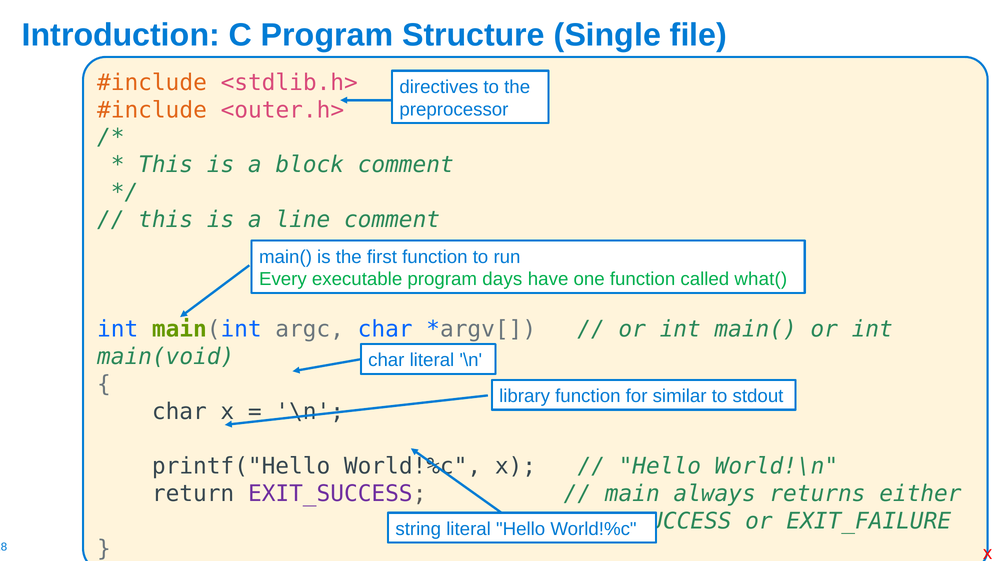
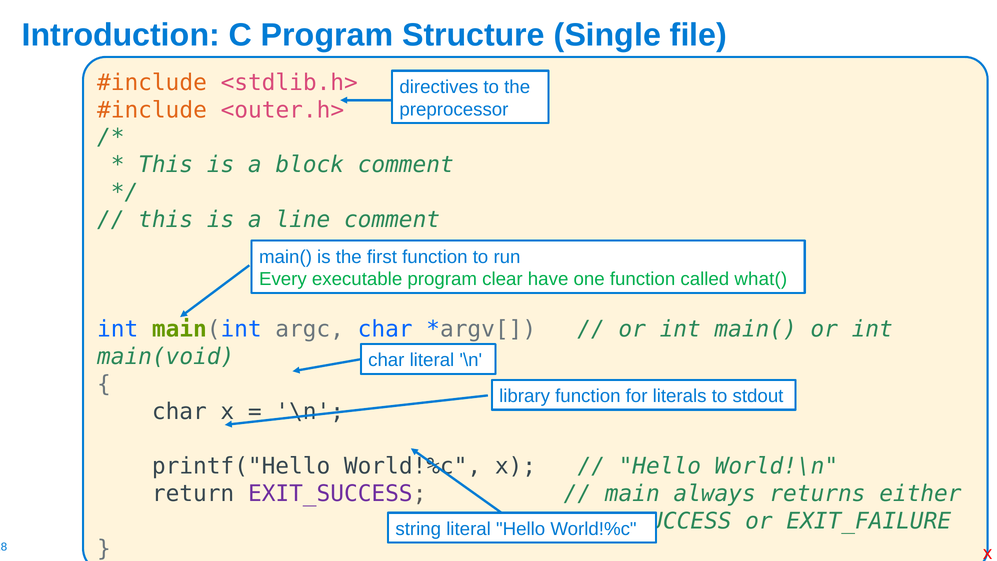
days: days -> clear
similar: similar -> literals
